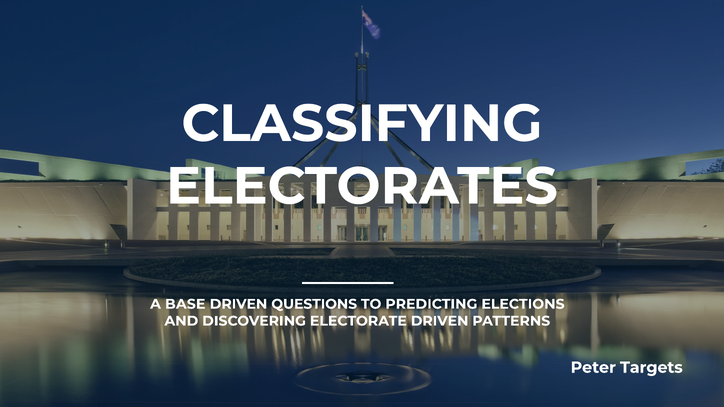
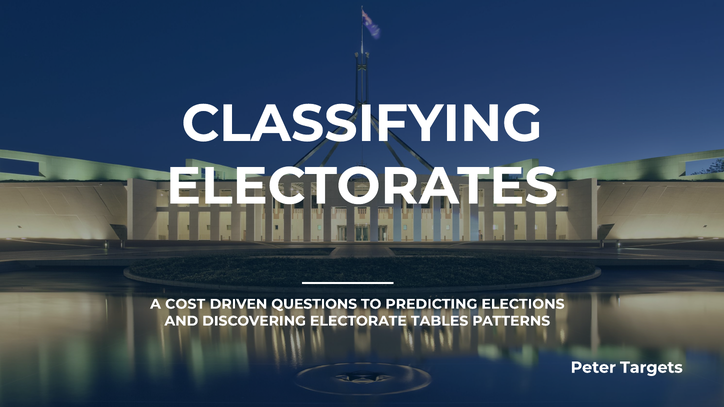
BASE: BASE -> COST
ELECTORATE DRIVEN: DRIVEN -> TABLES
